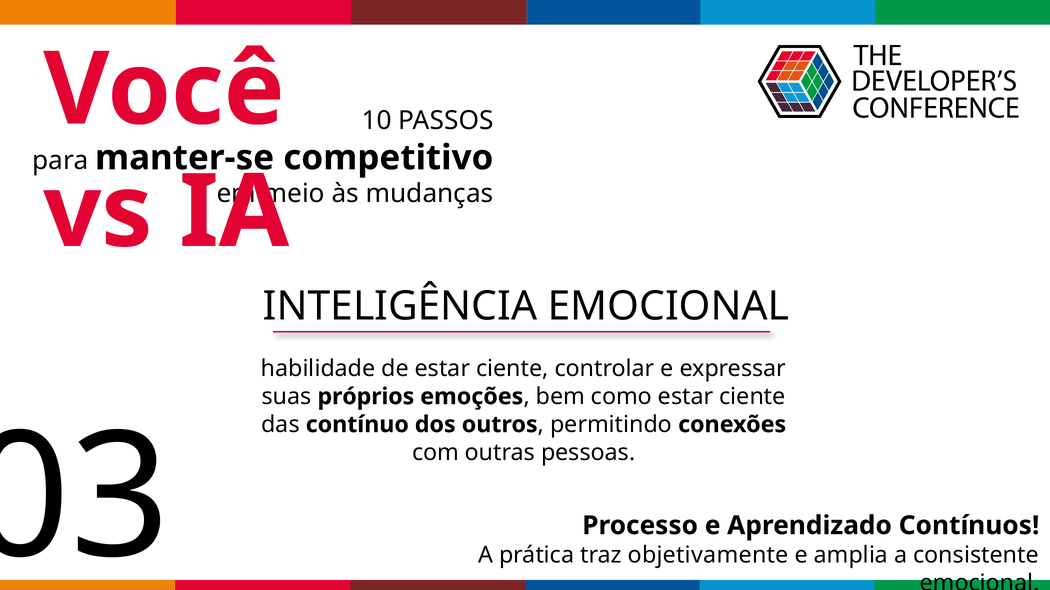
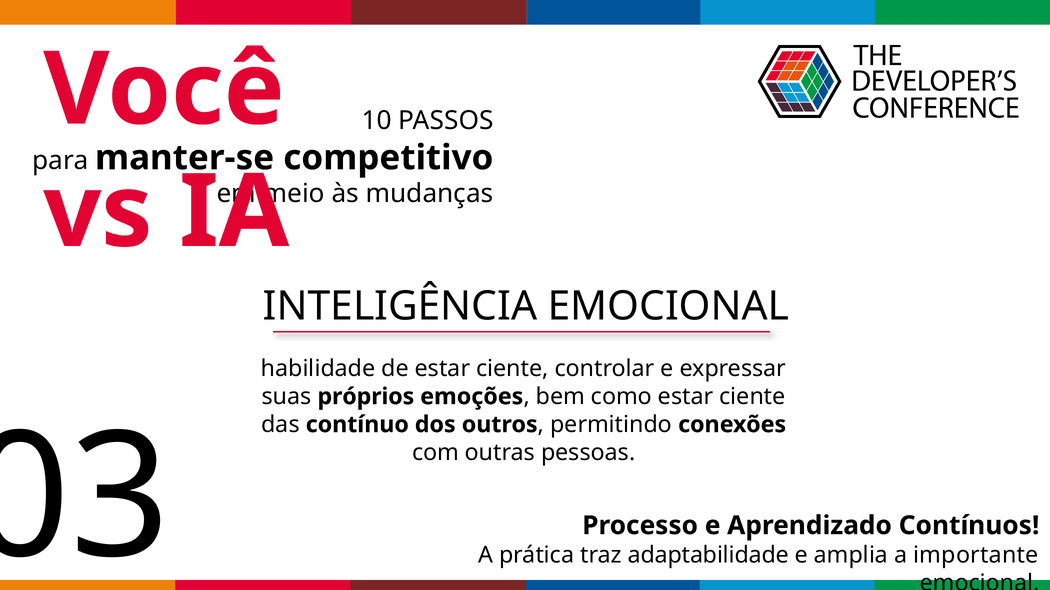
objetivamente: objetivamente -> adaptabilidade
consistente: consistente -> importante
